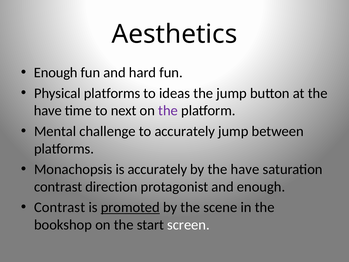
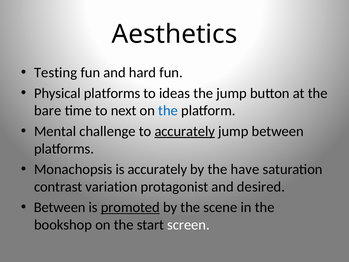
Enough at (56, 73): Enough -> Testing
have at (48, 111): have -> bare
the at (168, 111) colour: purple -> blue
accurately at (185, 131) underline: none -> present
direction: direction -> variation
and enough: enough -> desired
Contrast at (60, 207): Contrast -> Between
